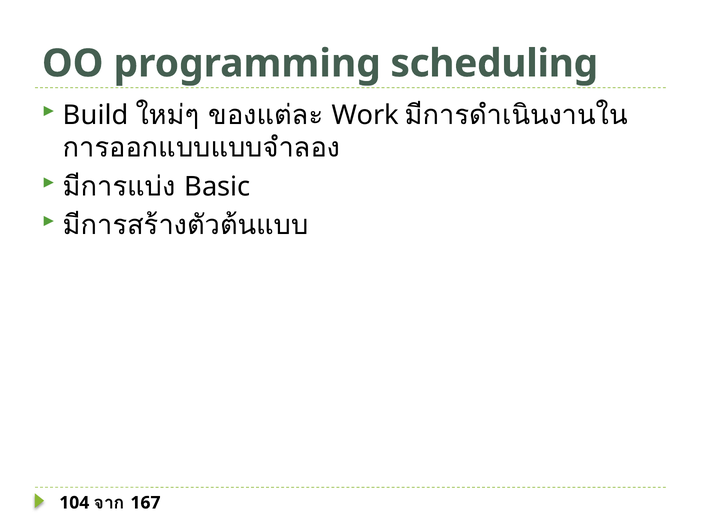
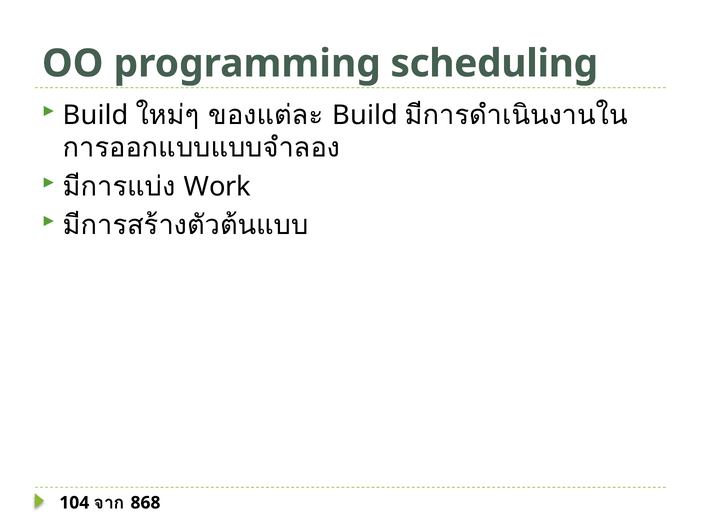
Work at (365, 115): Work -> Build
Basic: Basic -> Work
167: 167 -> 868
